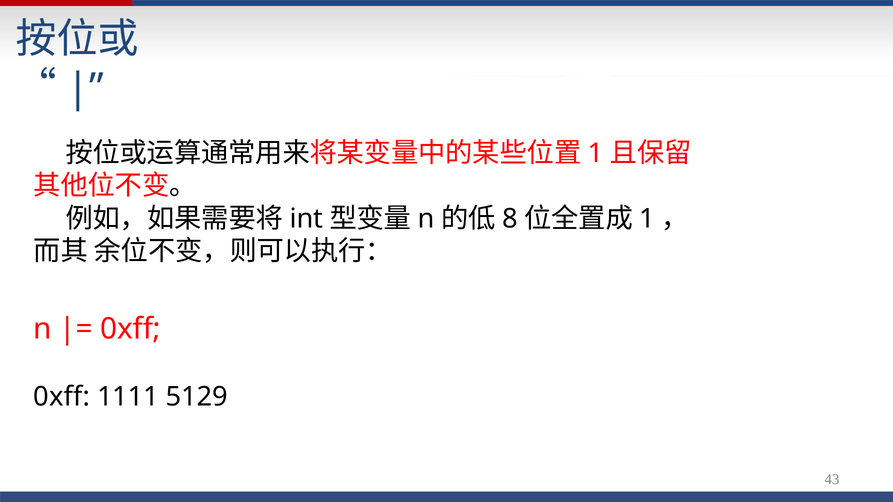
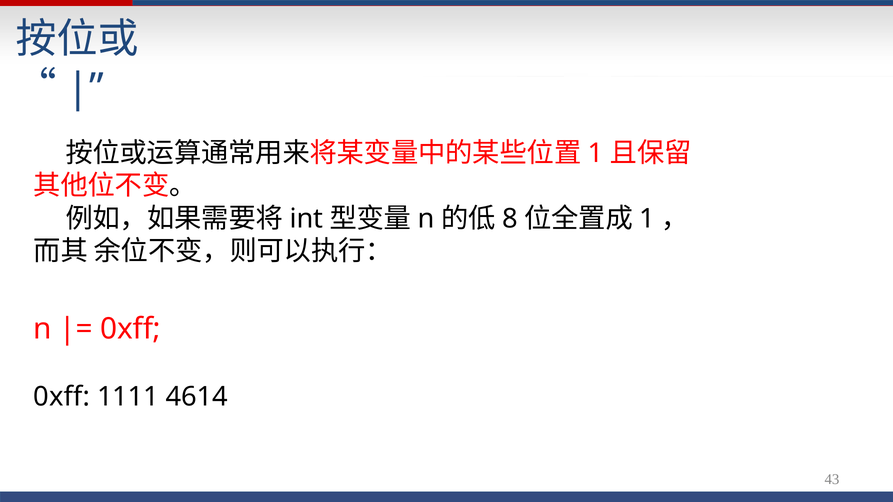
5129: 5129 -> 4614
